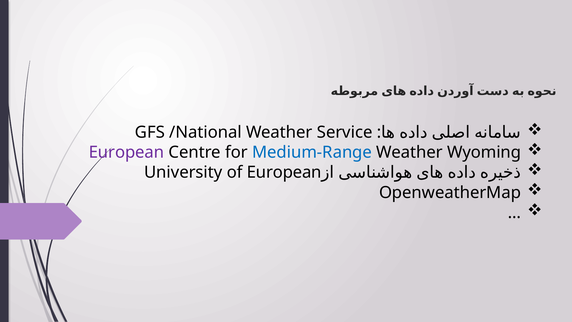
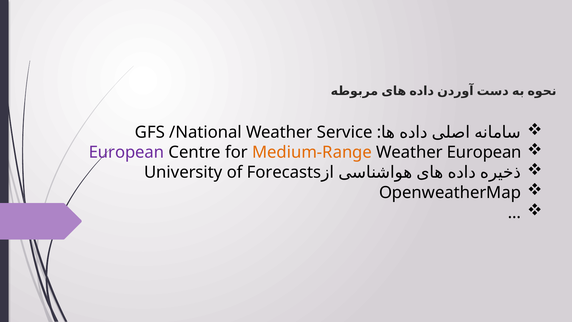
Medium-Range colour: blue -> orange
Weather Wyoming: Wyoming -> European
of European: European -> Forecasts
